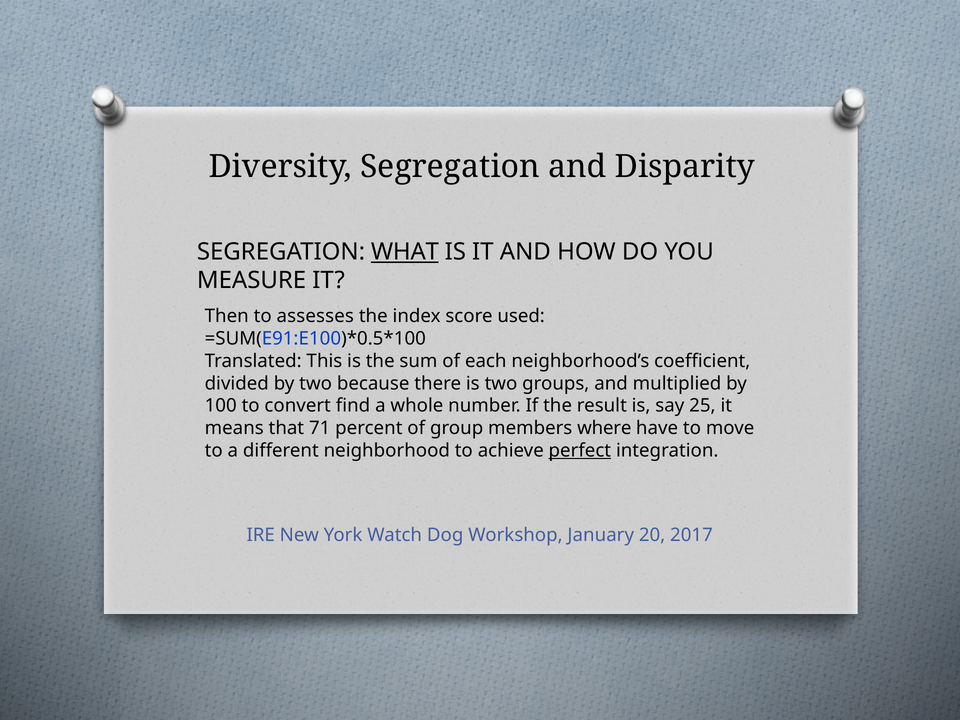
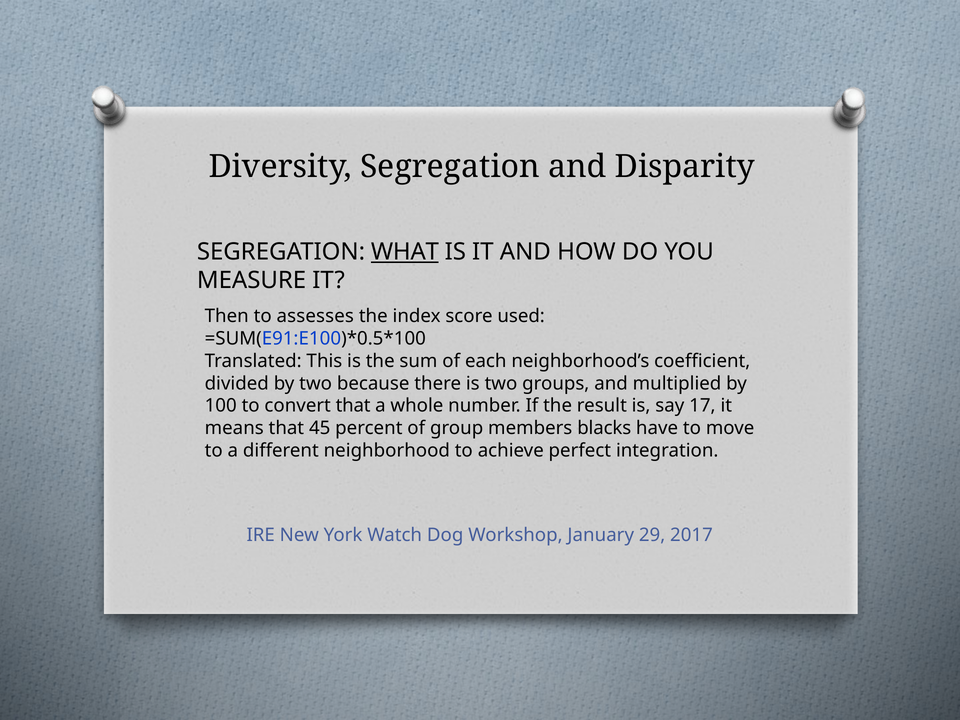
convert find: find -> that
25: 25 -> 17
71: 71 -> 45
where: where -> blacks
perfect underline: present -> none
20: 20 -> 29
